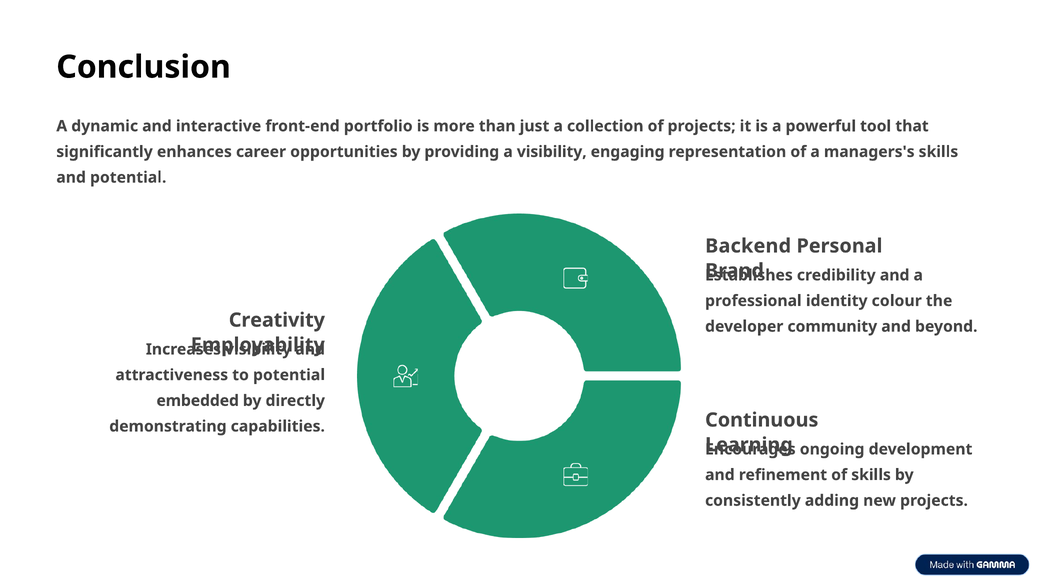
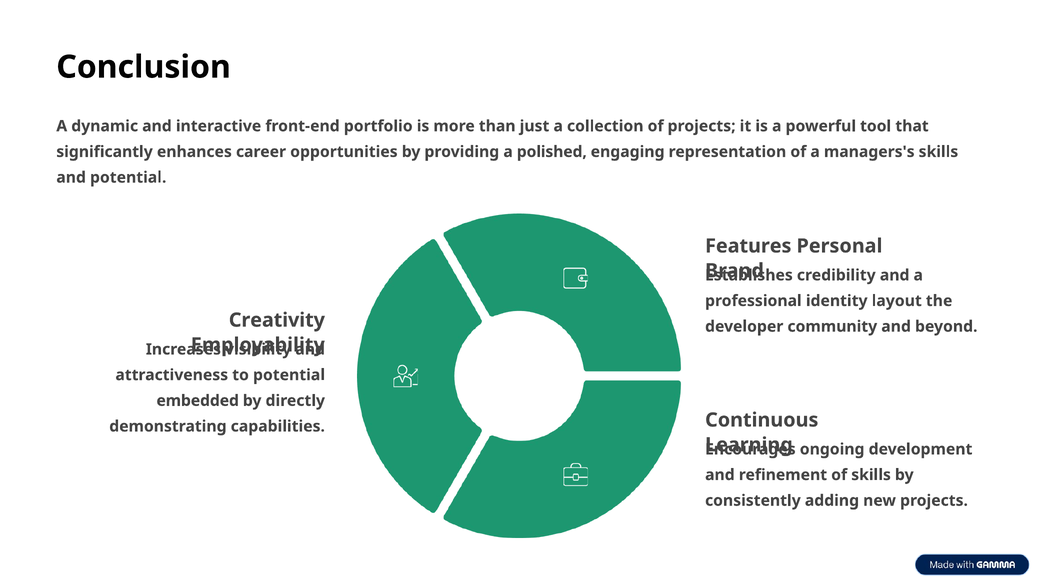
a visibility: visibility -> polished
Backend: Backend -> Features
colour: colour -> layout
